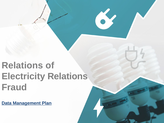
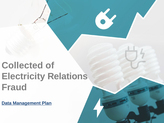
Relations at (22, 65): Relations -> Collected
